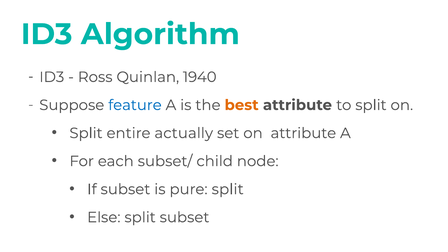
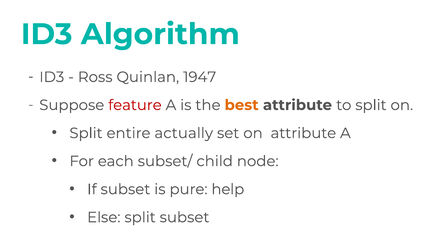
1940: 1940 -> 1947
feature colour: blue -> red
pure split: split -> help
